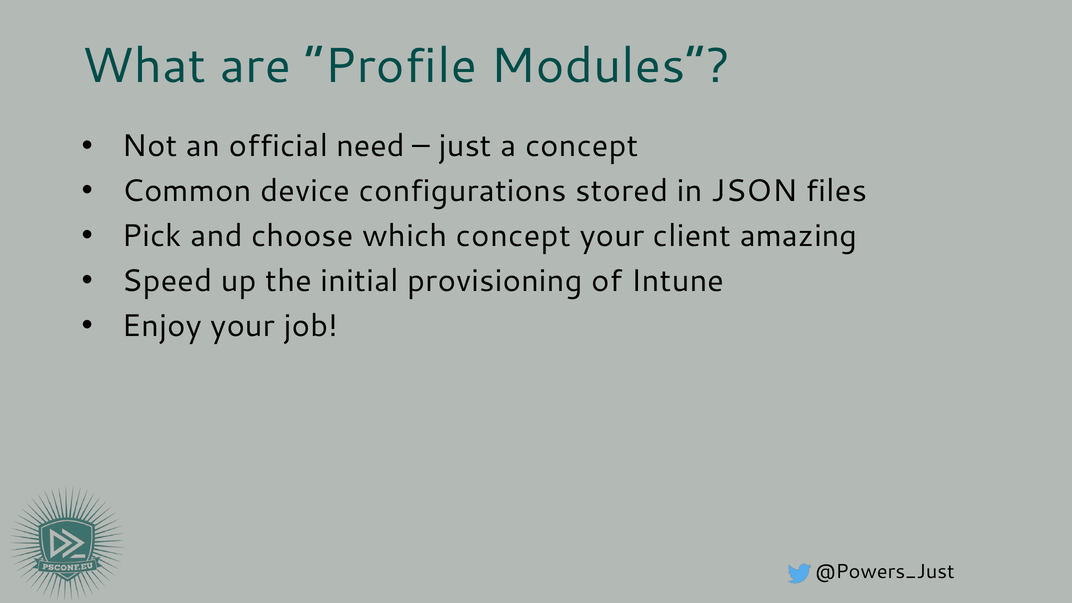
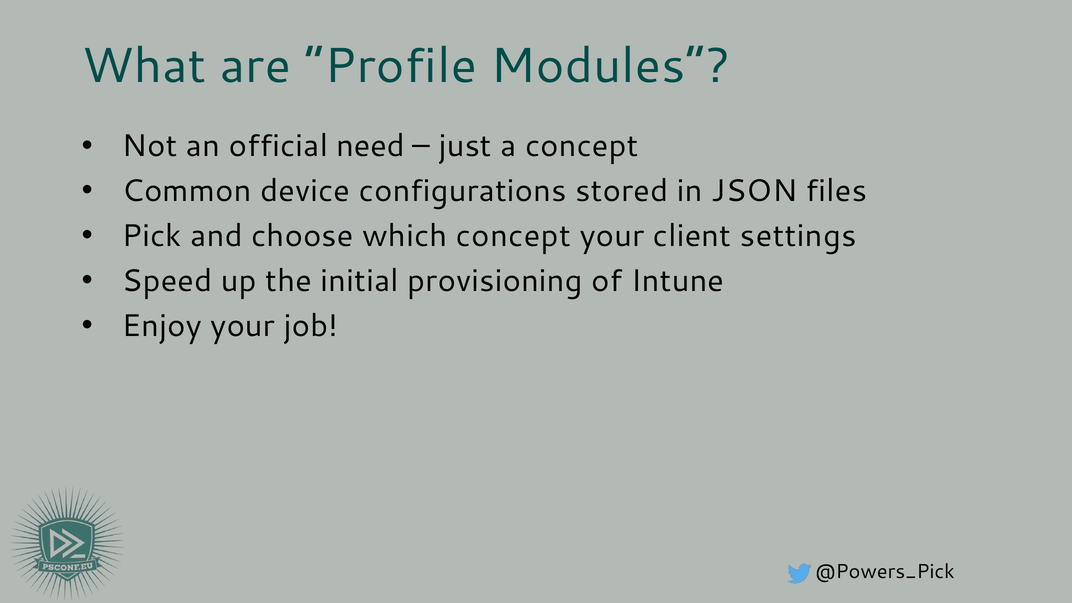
amazing: amazing -> settings
@Powers_Just: @Powers_Just -> @Powers_Pick
